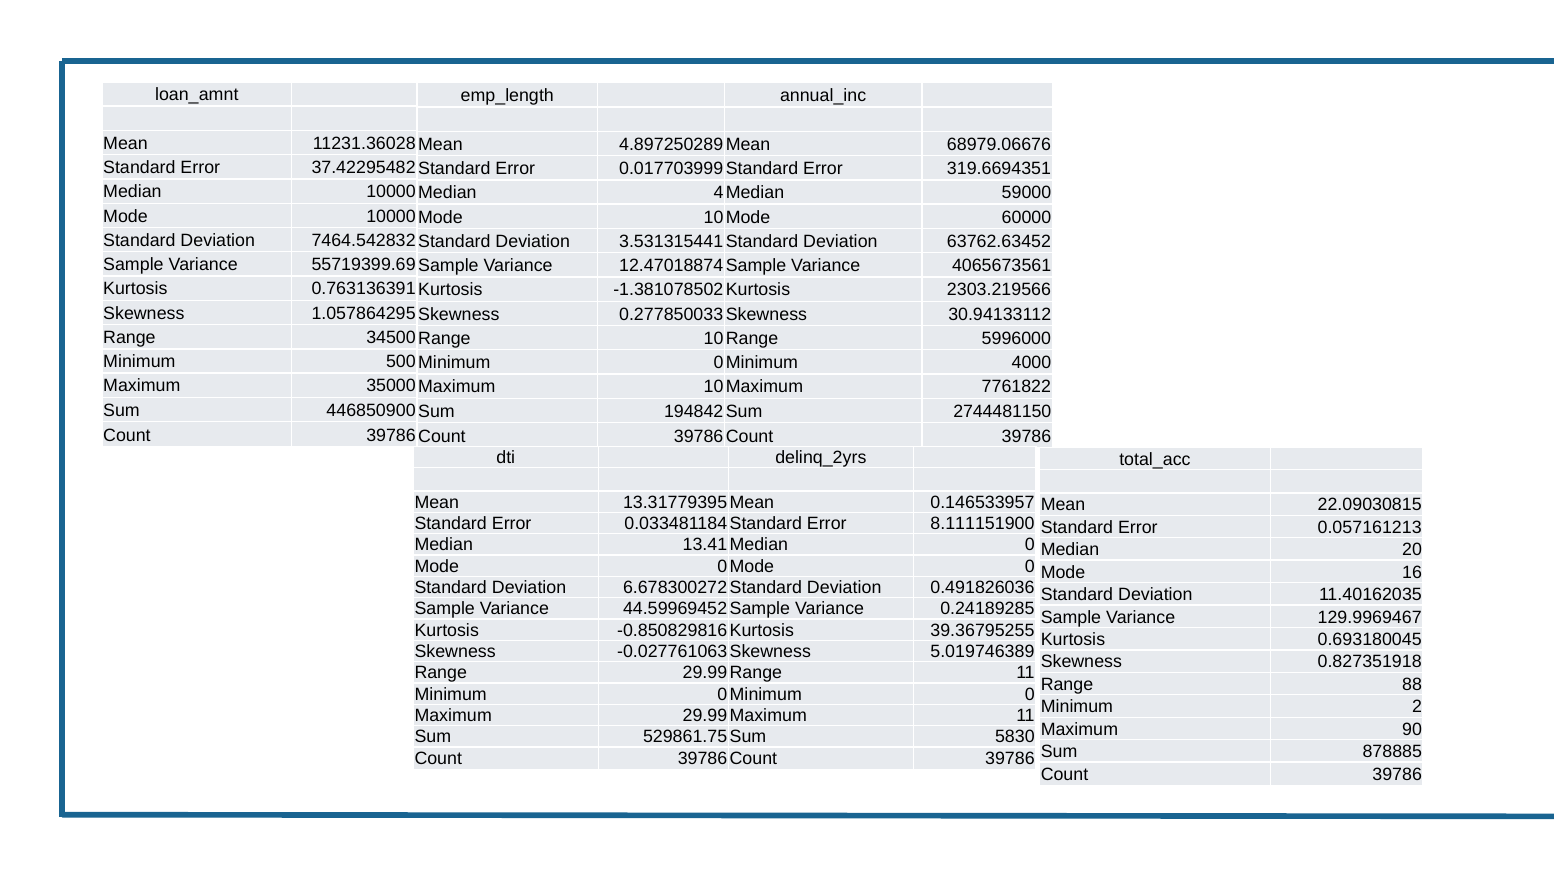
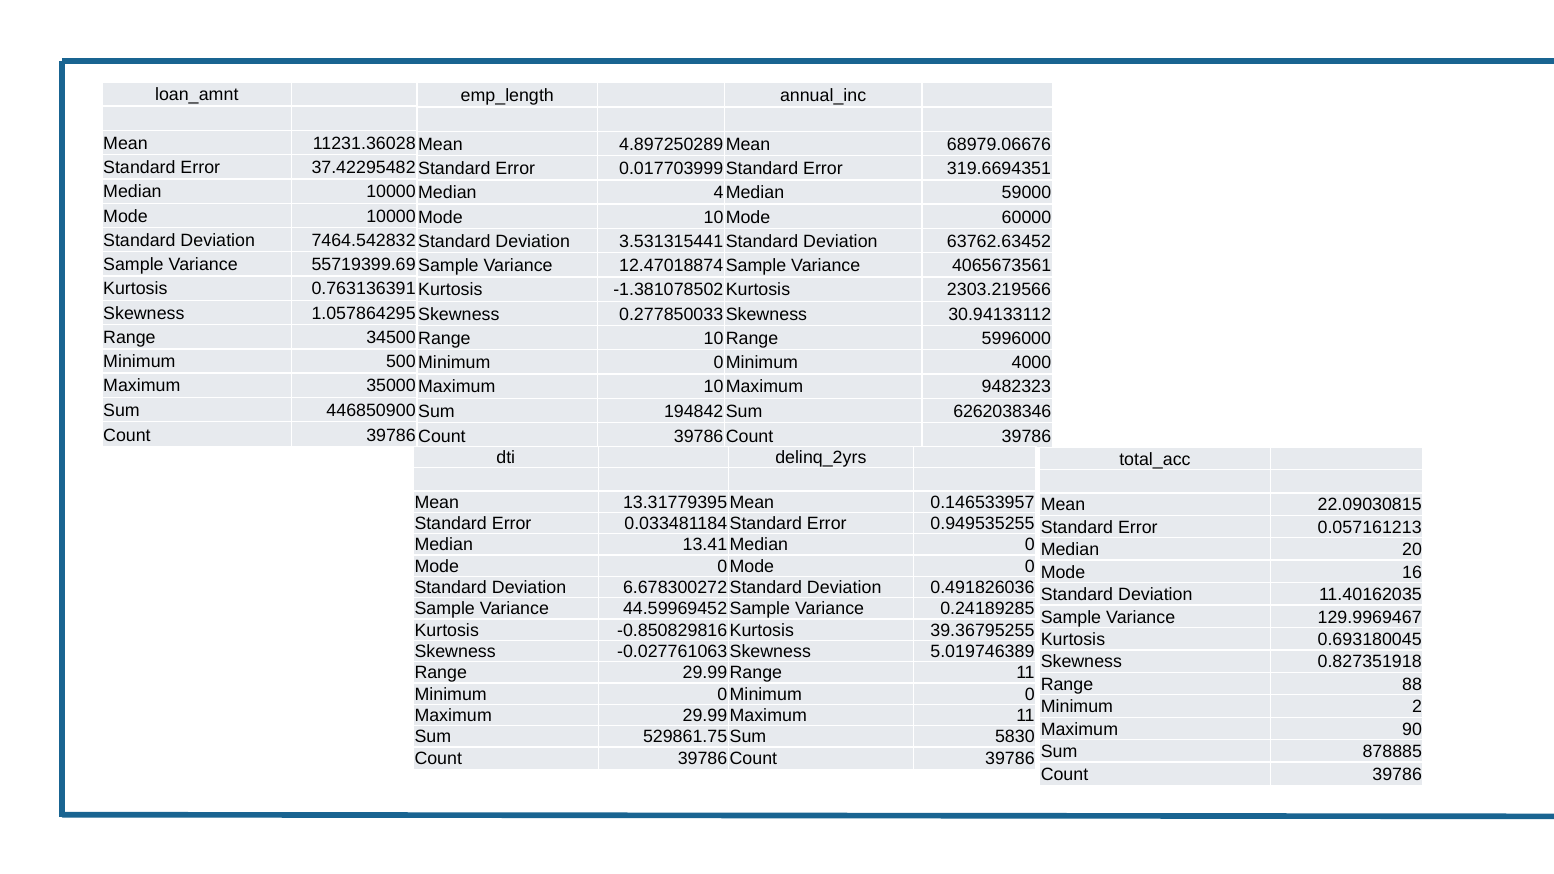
7761822: 7761822 -> 9482323
2744481150: 2744481150 -> 6262038346
8.111151900: 8.111151900 -> 0.949535255
